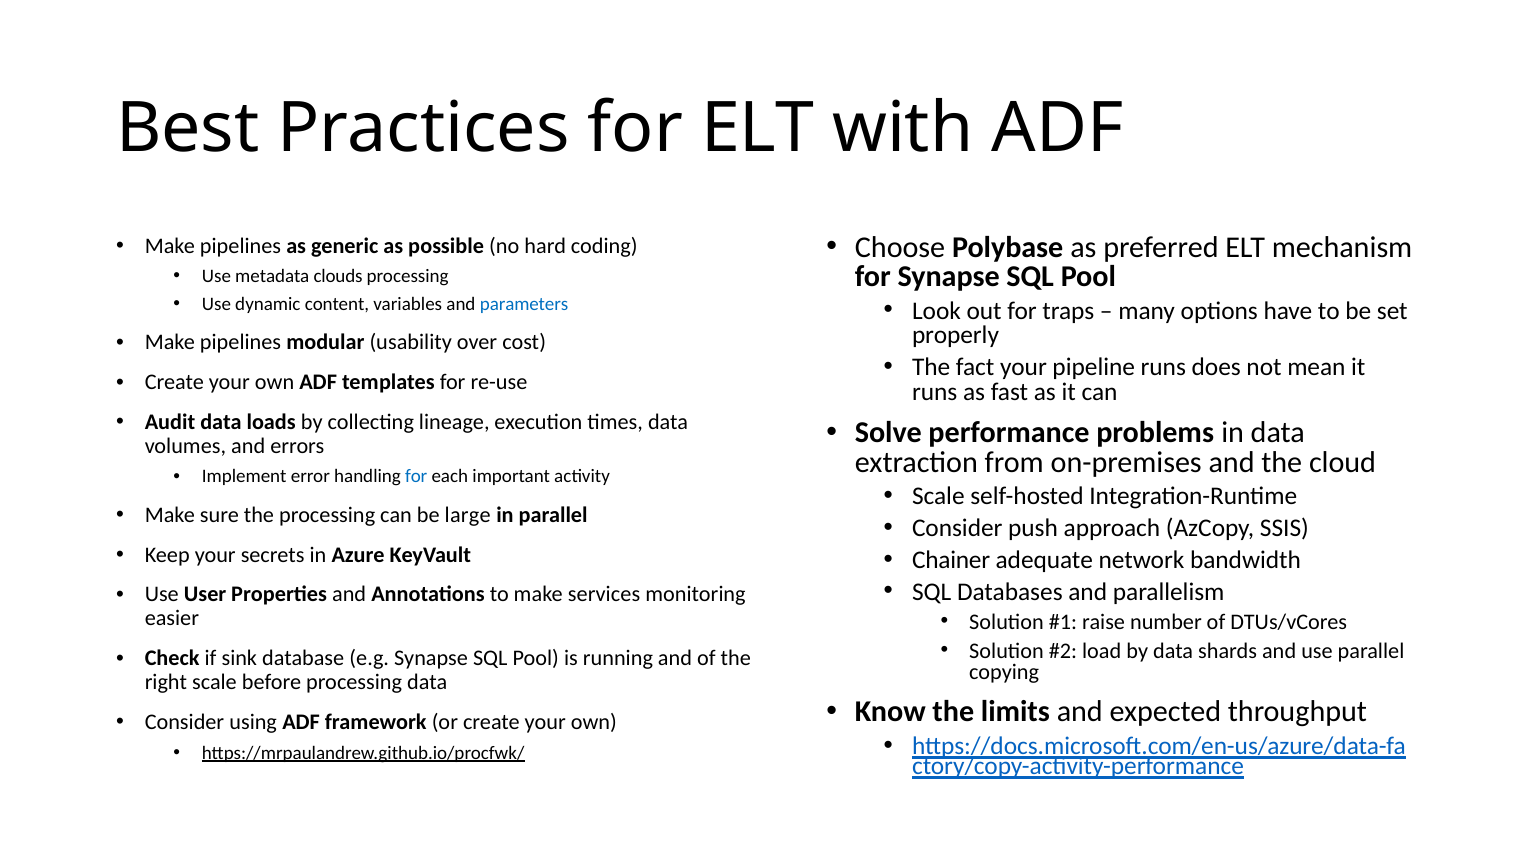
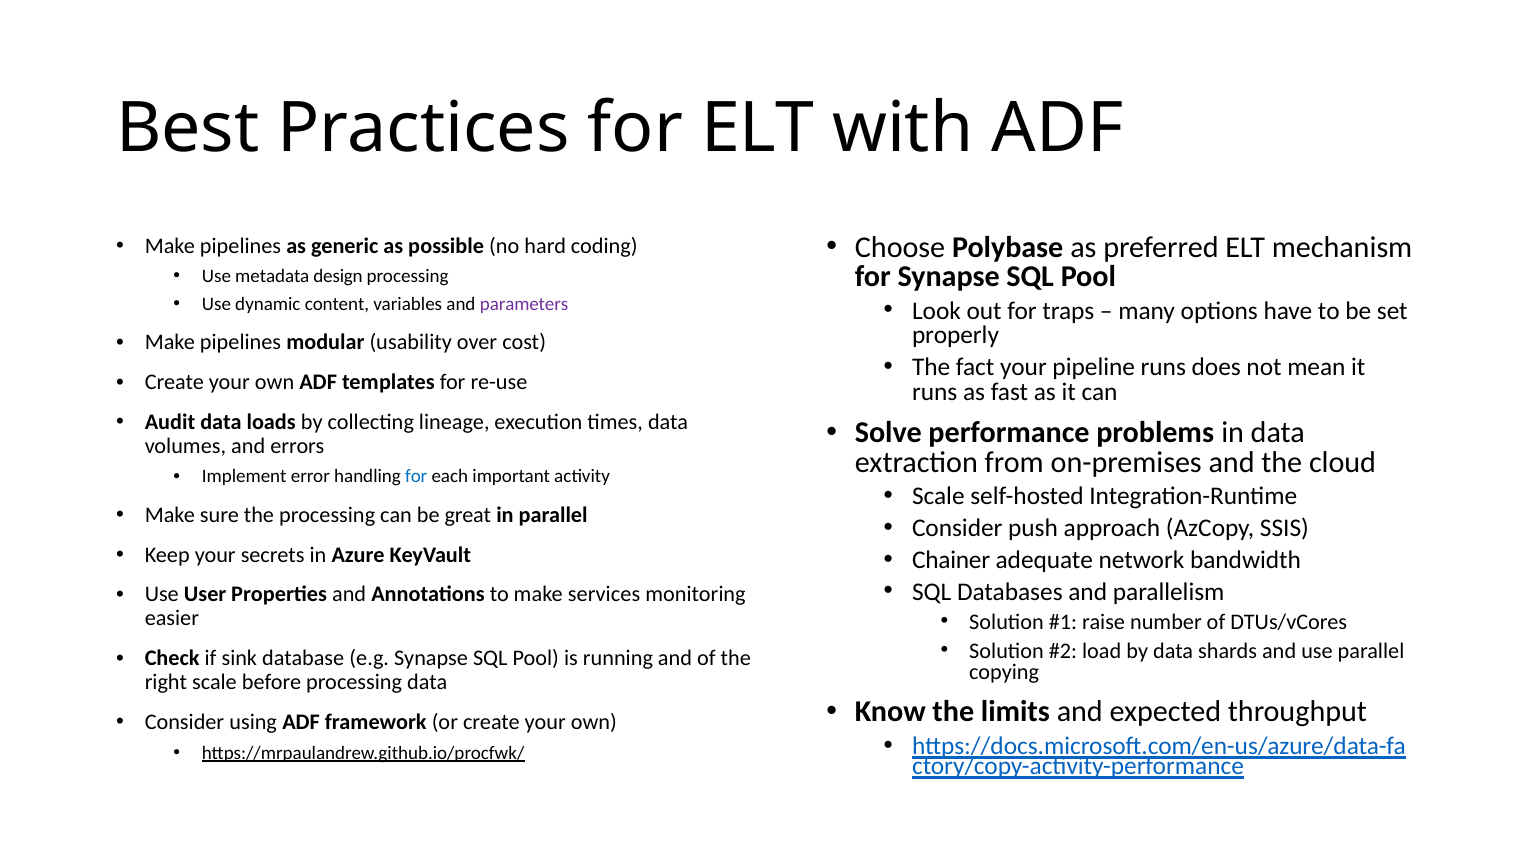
clouds: clouds -> design
parameters colour: blue -> purple
large: large -> great
